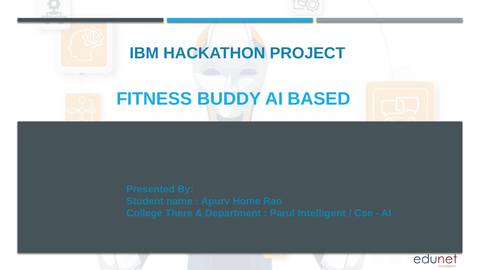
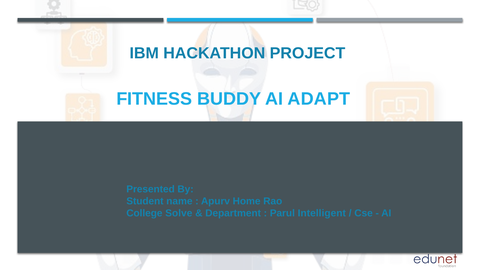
BASED: BASED -> ADAPT
There: There -> Solve
